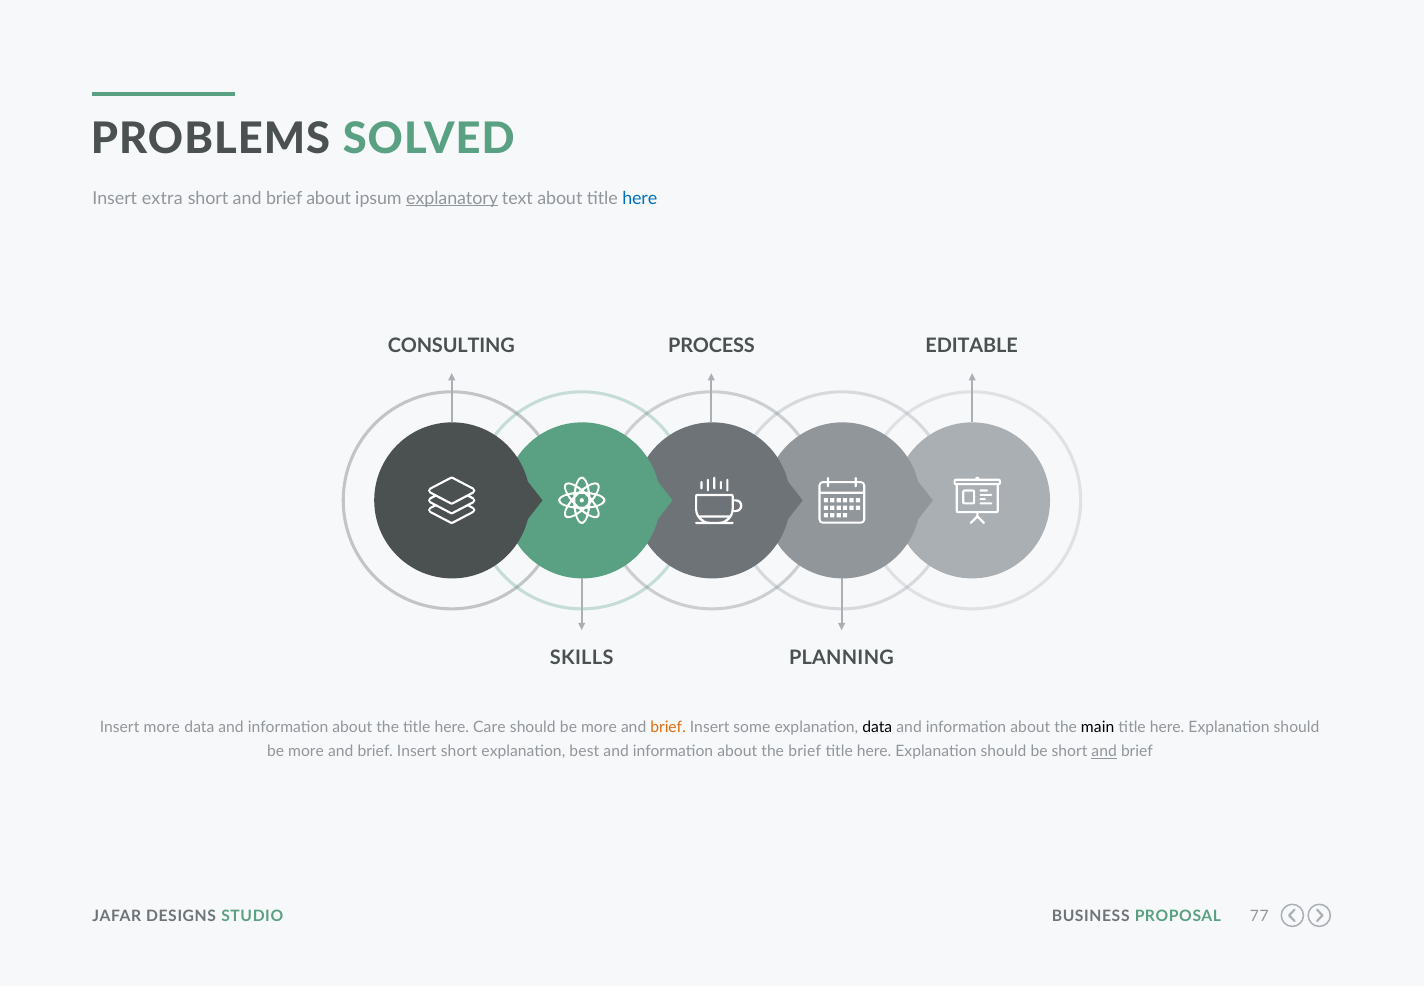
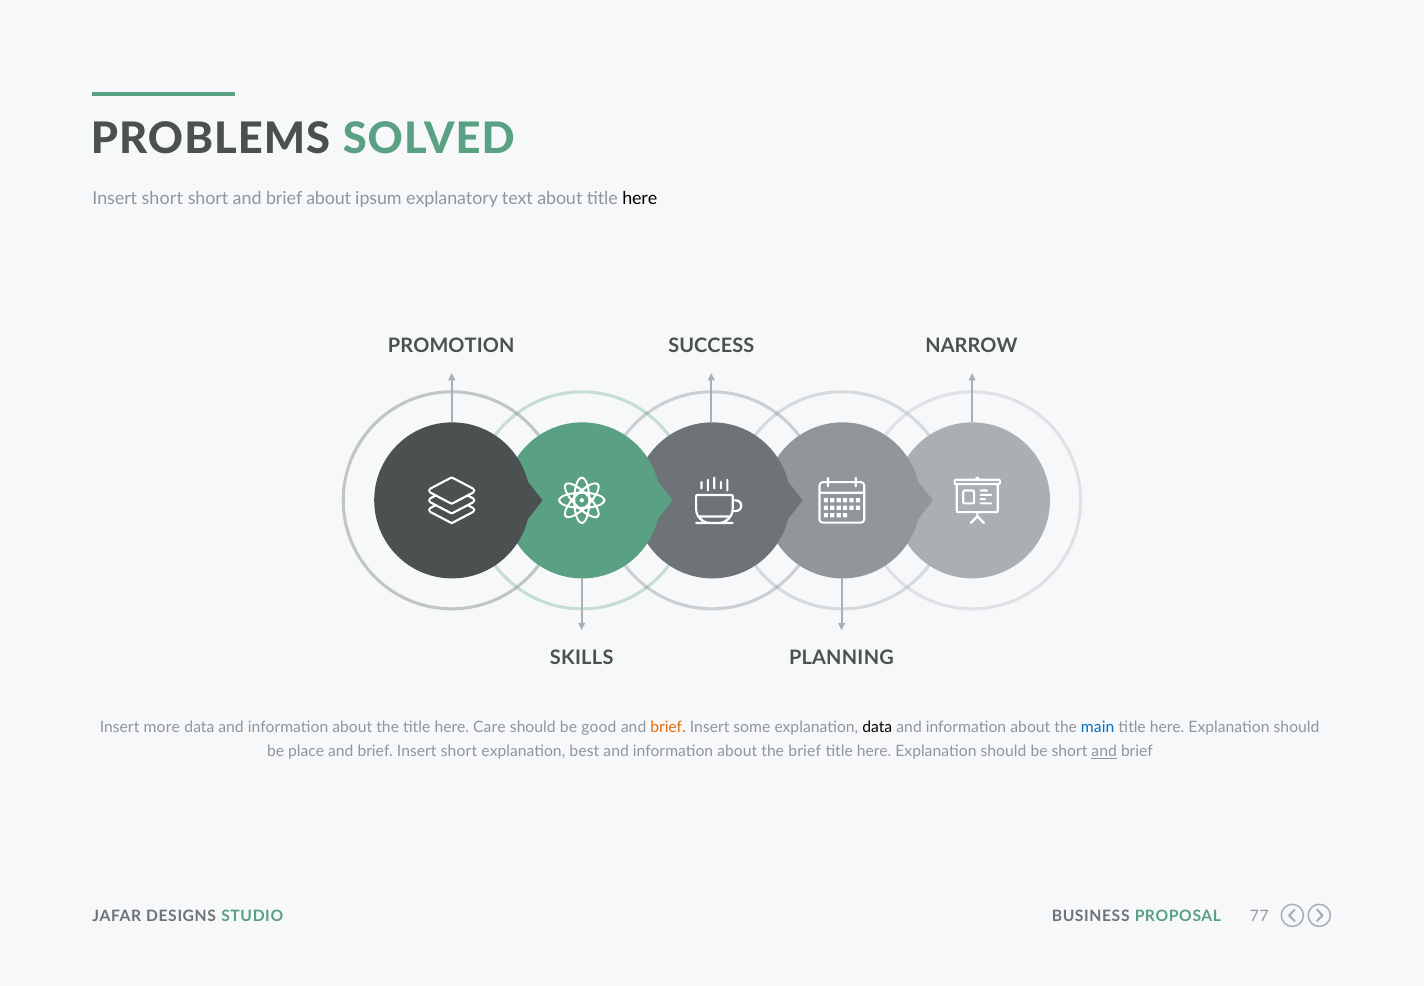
extra at (162, 198): extra -> short
explanatory underline: present -> none
here at (640, 198) colour: blue -> black
CONSULTING: CONSULTING -> PROMOTION
PROCESS: PROCESS -> SUCCESS
EDITABLE: EDITABLE -> NARROW
more at (599, 727): more -> good
main colour: black -> blue
more at (306, 751): more -> place
